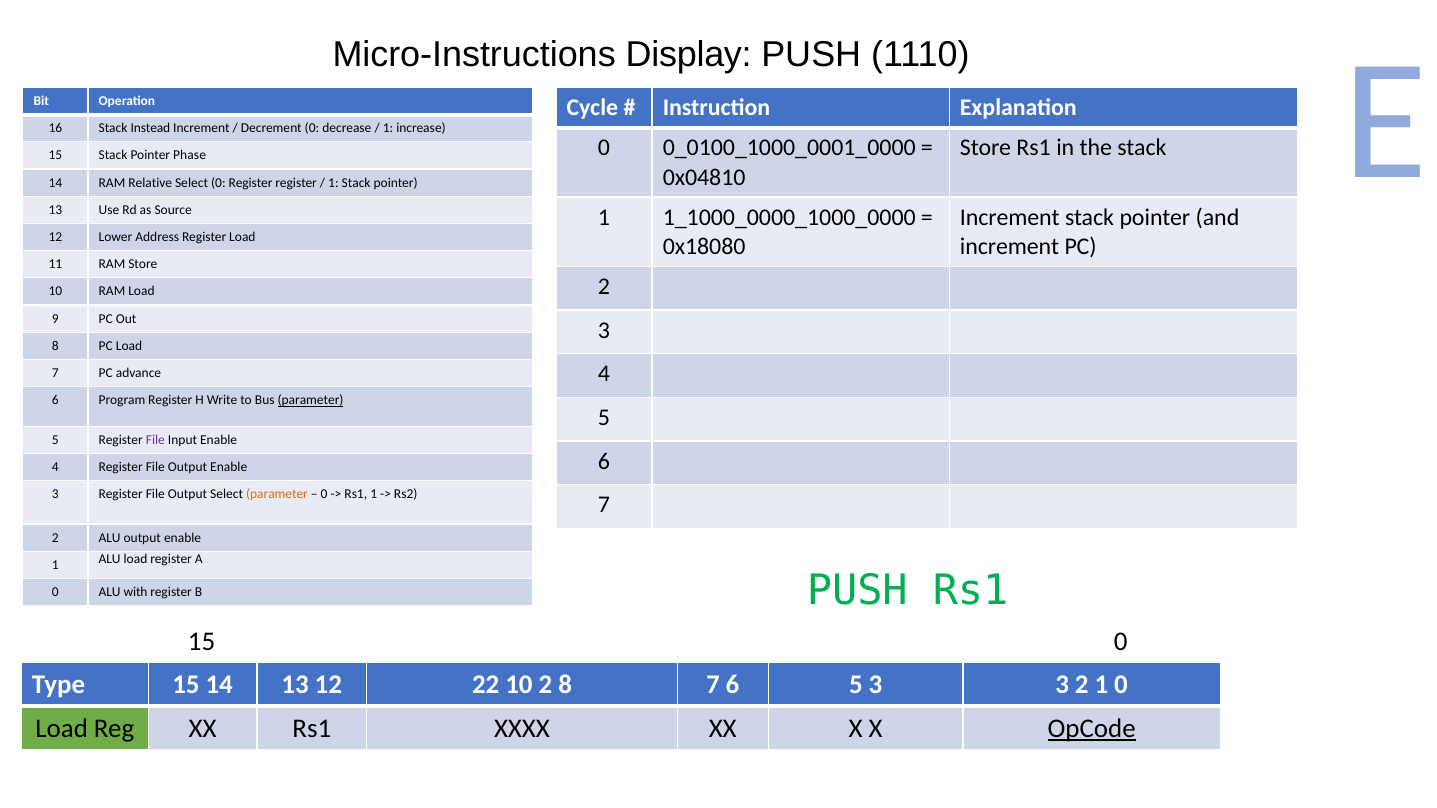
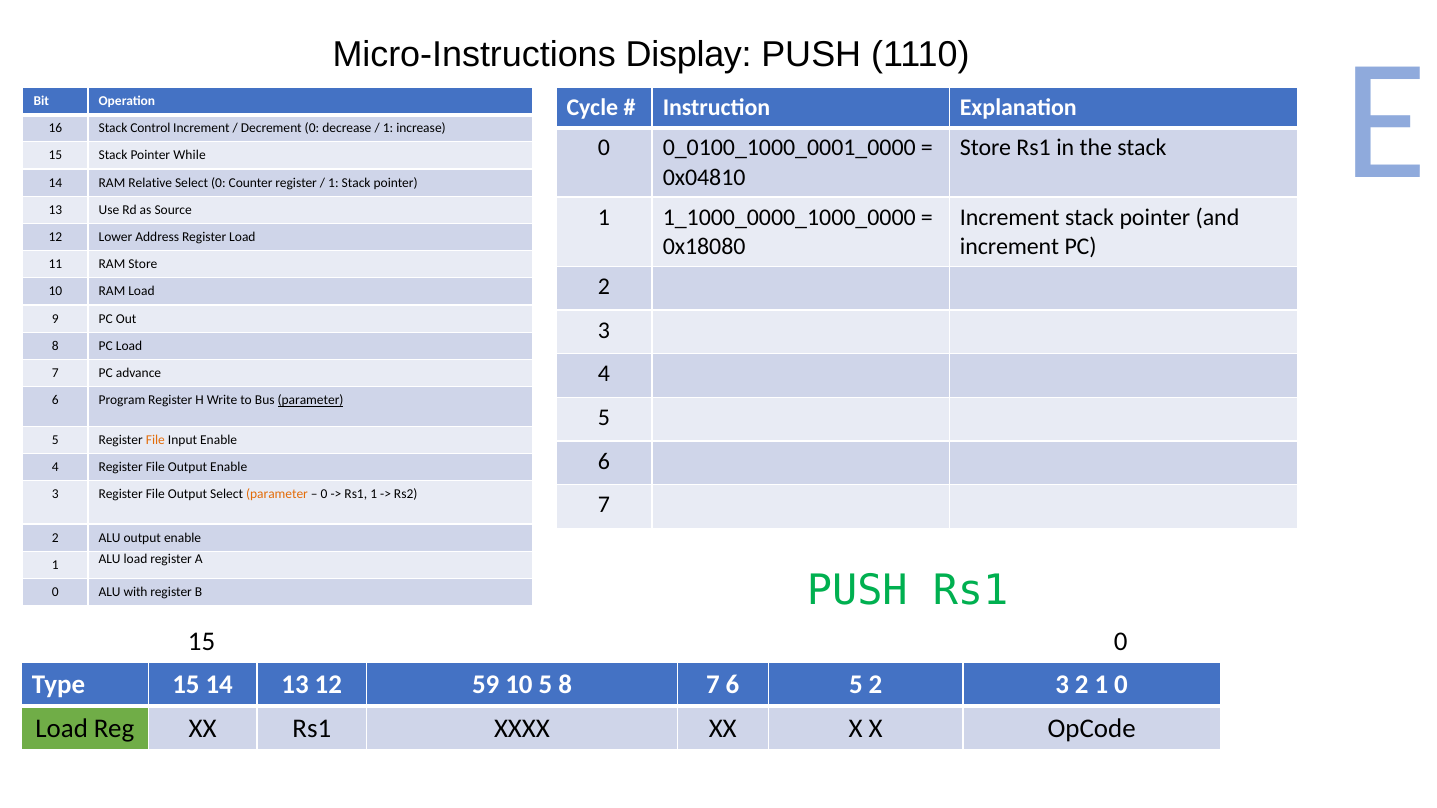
Instead: Instead -> Control
Phase: Phase -> While
0 Register: Register -> Counter
File at (155, 440) colour: purple -> orange
22: 22 -> 59
10 2: 2 -> 5
5 3: 3 -> 2
OpCode underline: present -> none
